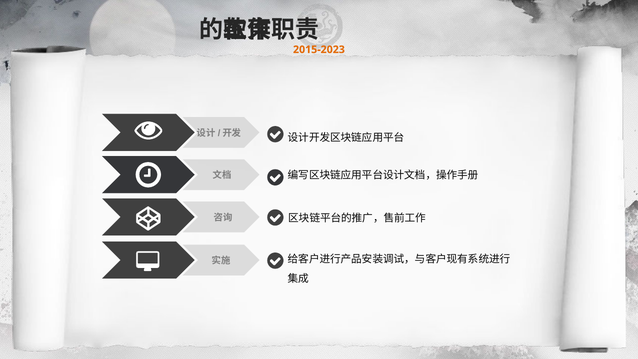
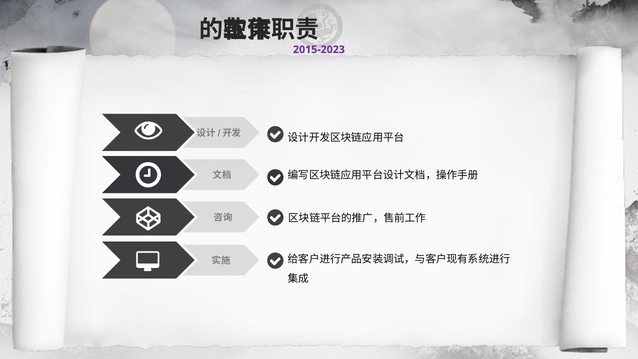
2015-2023 colour: orange -> purple
